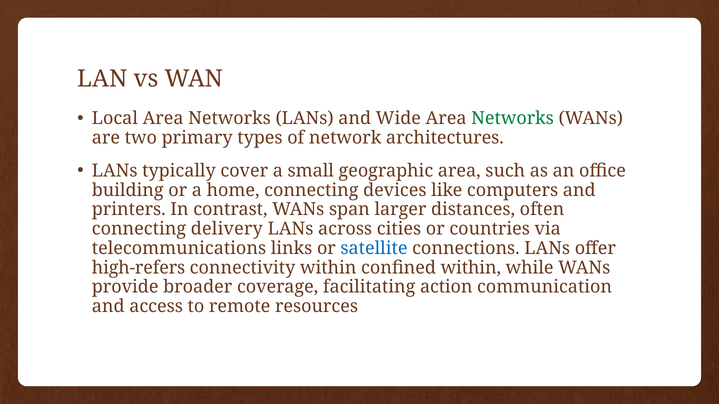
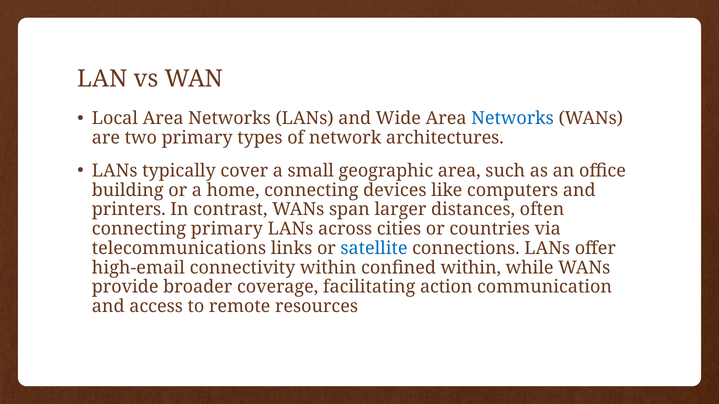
Networks at (513, 119) colour: green -> blue
connecting delivery: delivery -> primary
high-refers: high-refers -> high-email
